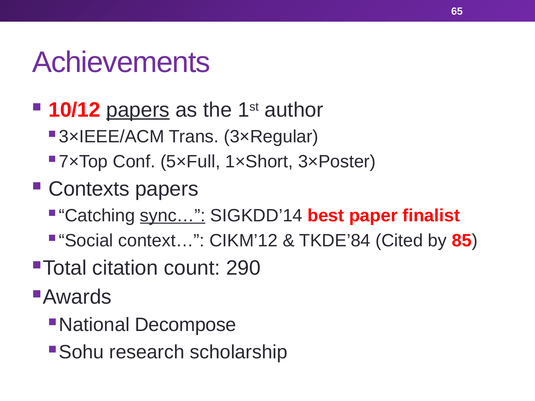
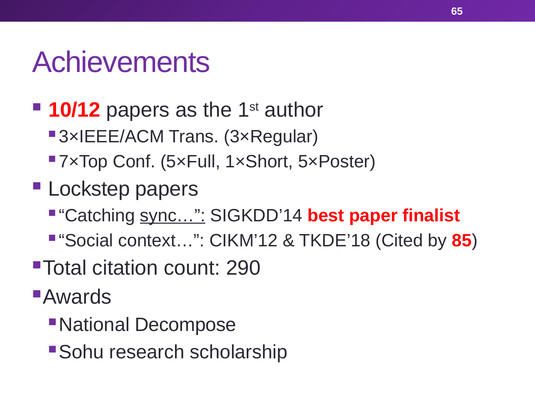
papers at (138, 110) underline: present -> none
3×Poster: 3×Poster -> 5×Poster
Contexts: Contexts -> Lockstep
TKDE’84: TKDE’84 -> TKDE’18
